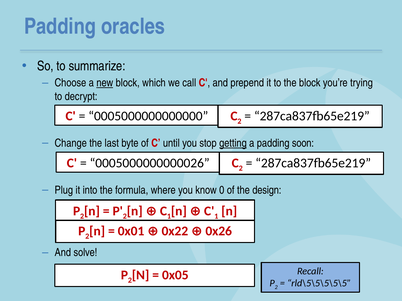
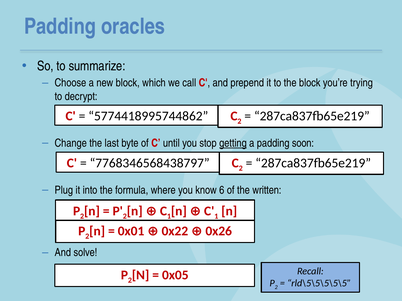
new underline: present -> none
0005000000000000: 0005000000000000 -> 5774418995744862
0005000000000026: 0005000000000026 -> 7768346568438797
0: 0 -> 6
design: design -> written
